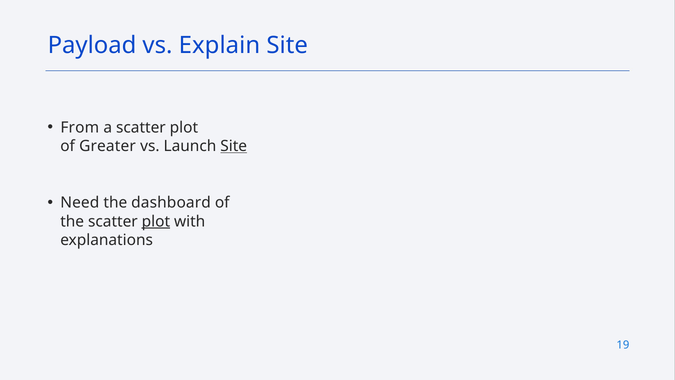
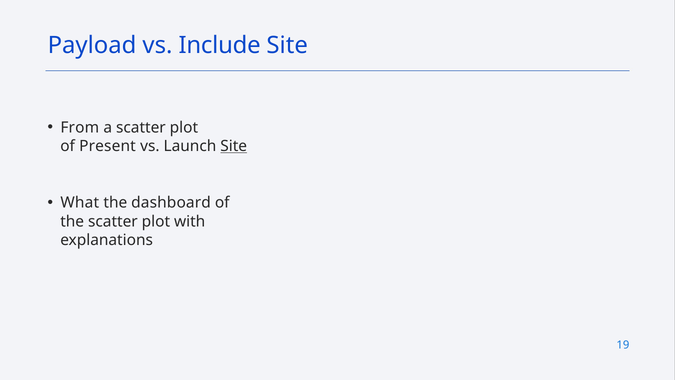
Explain: Explain -> Include
Greater: Greater -> Present
Need: Need -> What
plot at (156, 221) underline: present -> none
